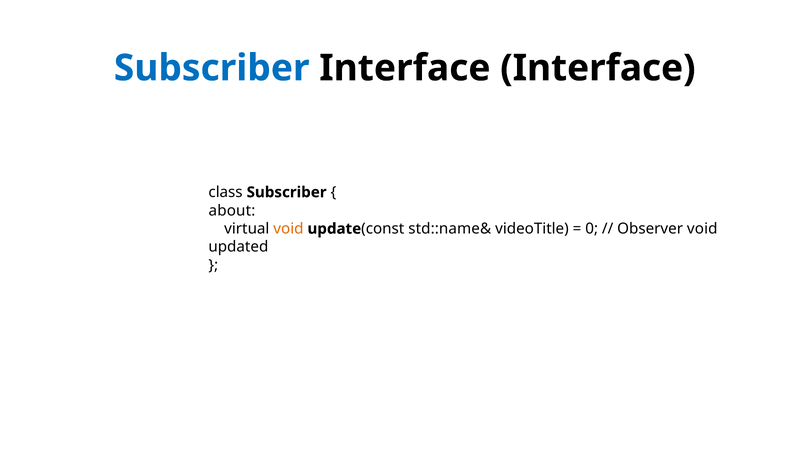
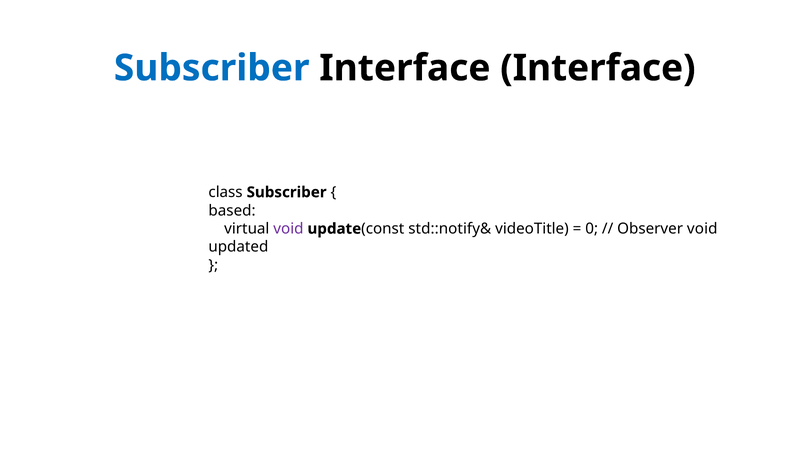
about: about -> based
void at (288, 229) colour: orange -> purple
std::name&: std::name& -> std::notify&
